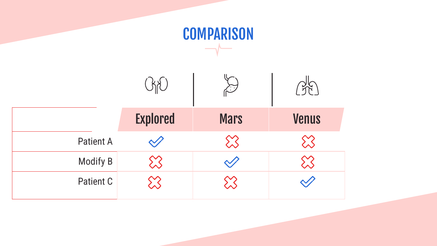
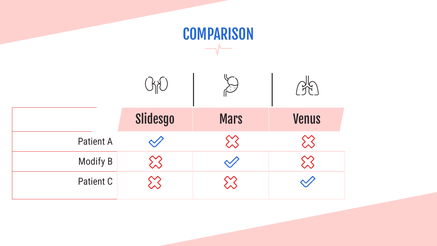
Explored: Explored -> Slidesgo
